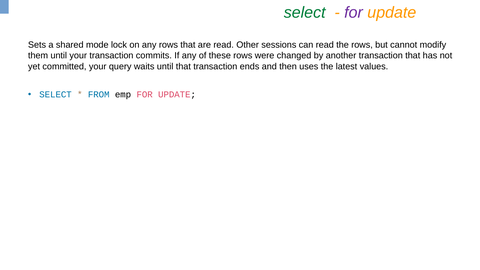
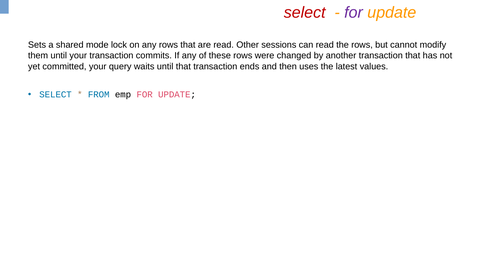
select at (305, 12) colour: green -> red
